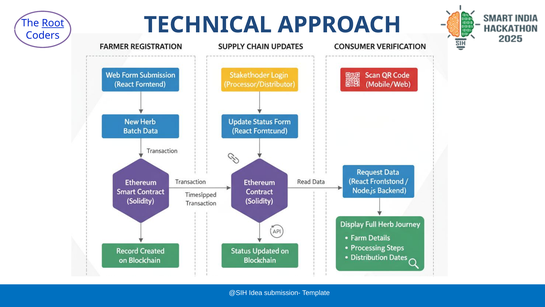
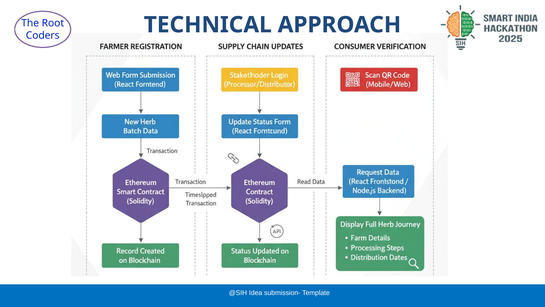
Root underline: present -> none
